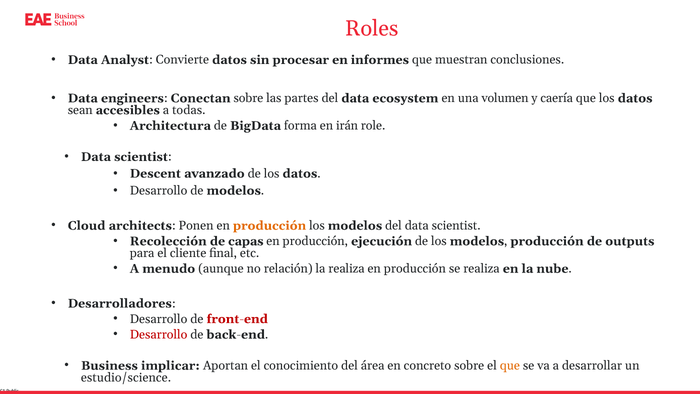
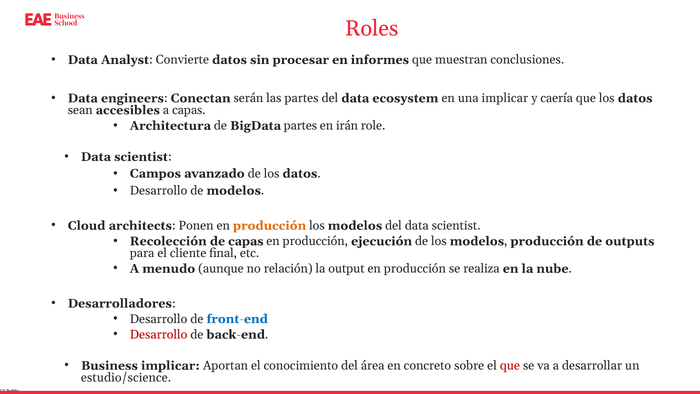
Conectan sobre: sobre -> serán
una volumen: volumen -> implicar
a todas: todas -> capas
BigData forma: forma -> partes
Descent: Descent -> Campos
la realiza: realiza -> output
front-end colour: red -> blue
que at (510, 365) colour: orange -> red
